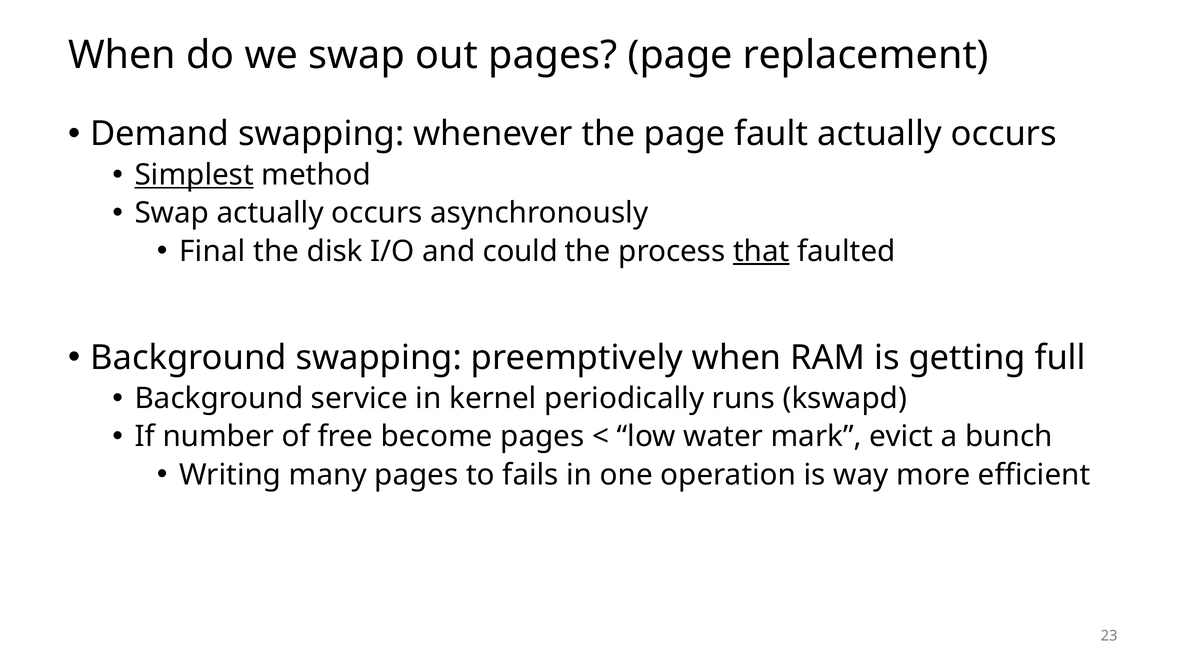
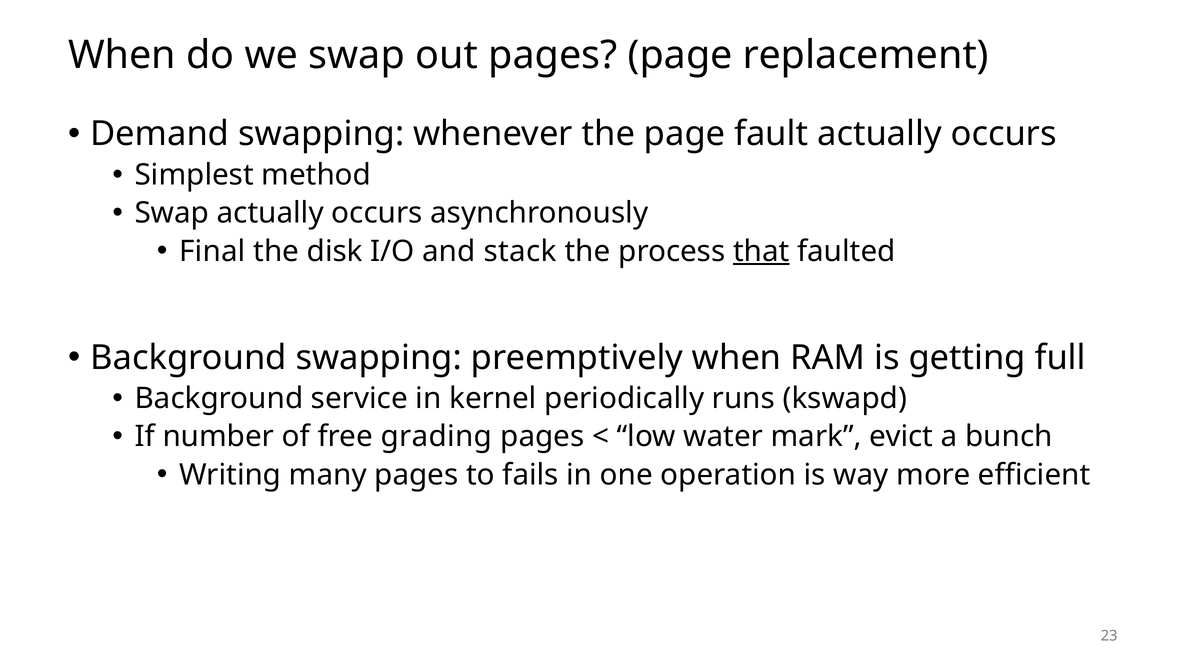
Simplest underline: present -> none
could: could -> stack
become: become -> grading
